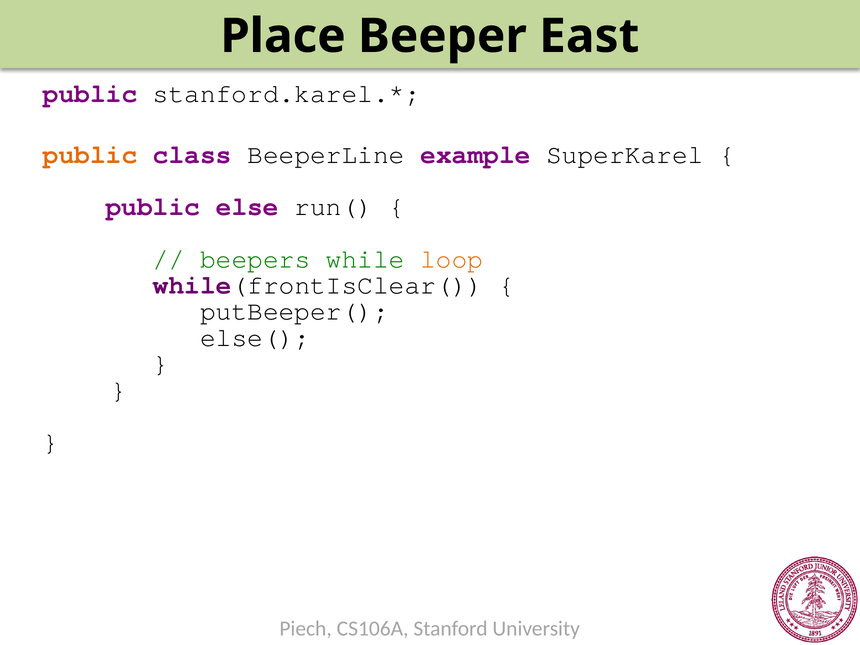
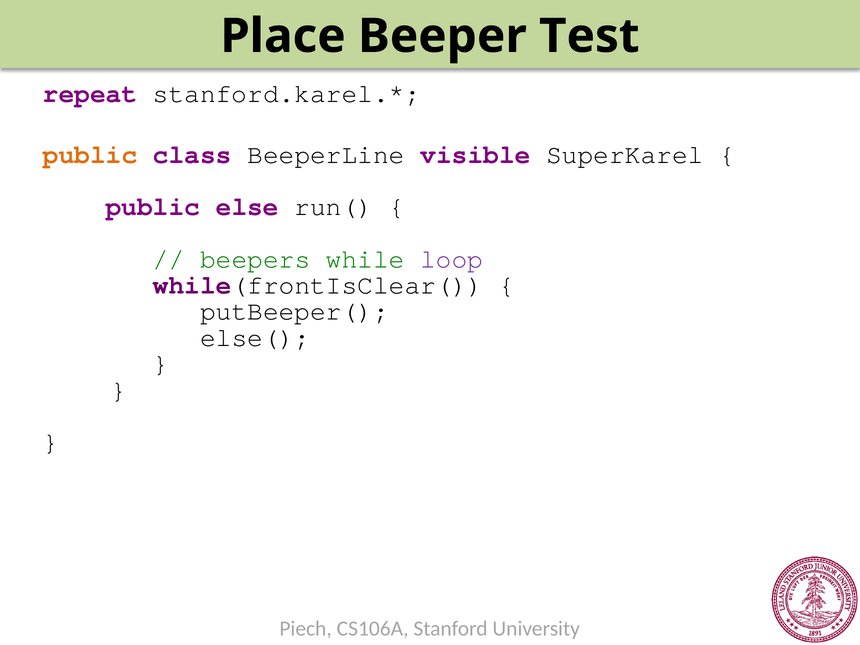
East: East -> Test
public at (90, 94): public -> repeat
example: example -> visible
loop colour: orange -> purple
